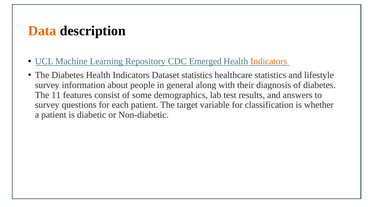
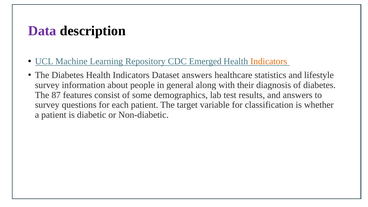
Data colour: orange -> purple
Dataset statistics: statistics -> answers
11: 11 -> 87
